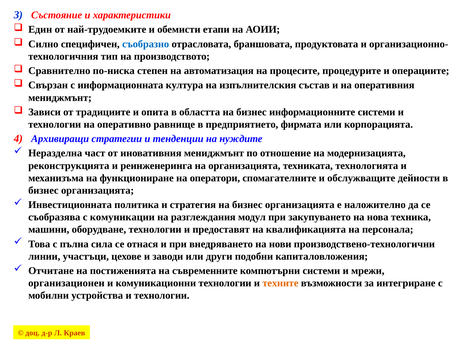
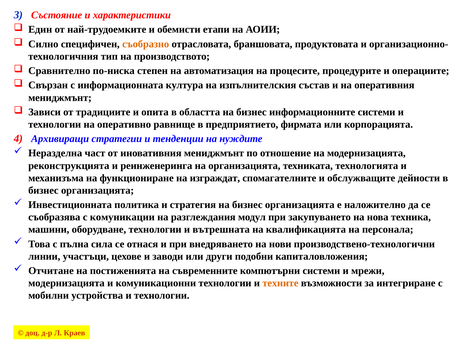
съобразно colour: blue -> orange
оператори: оператори -> изграждат
предоставят: предоставят -> вътрешната
организационен at (66, 283): организационен -> модернизацията
